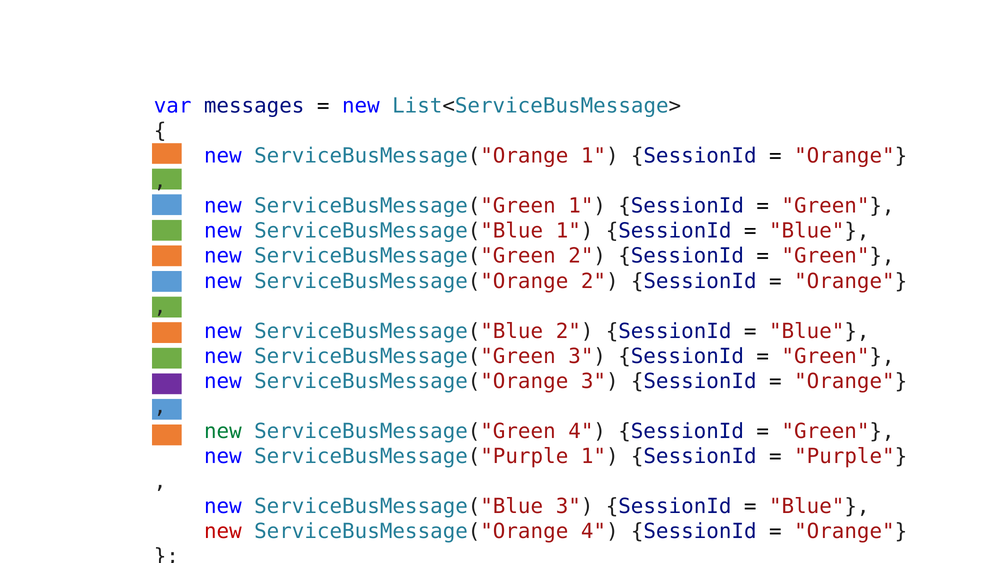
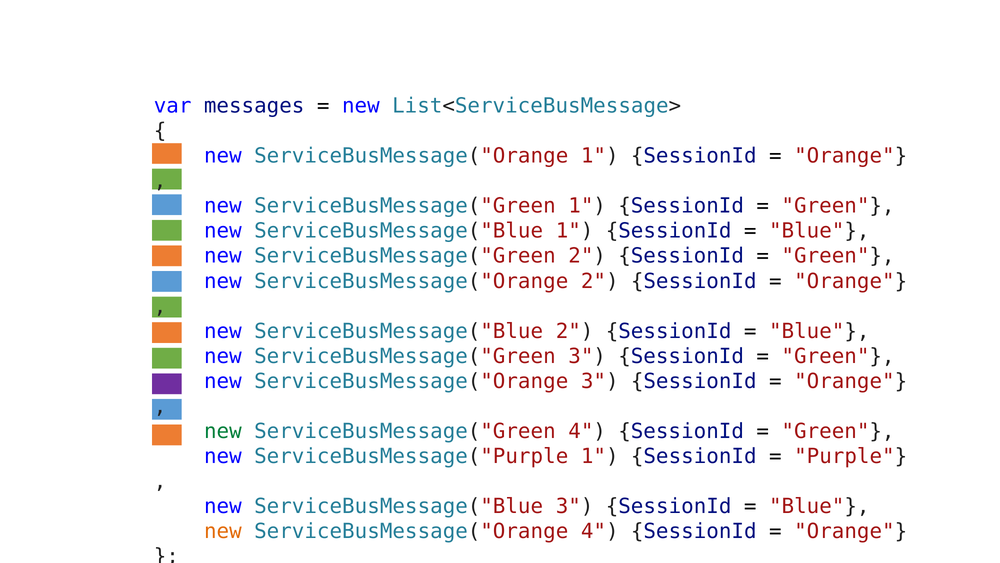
new at (223, 531) colour: red -> orange
